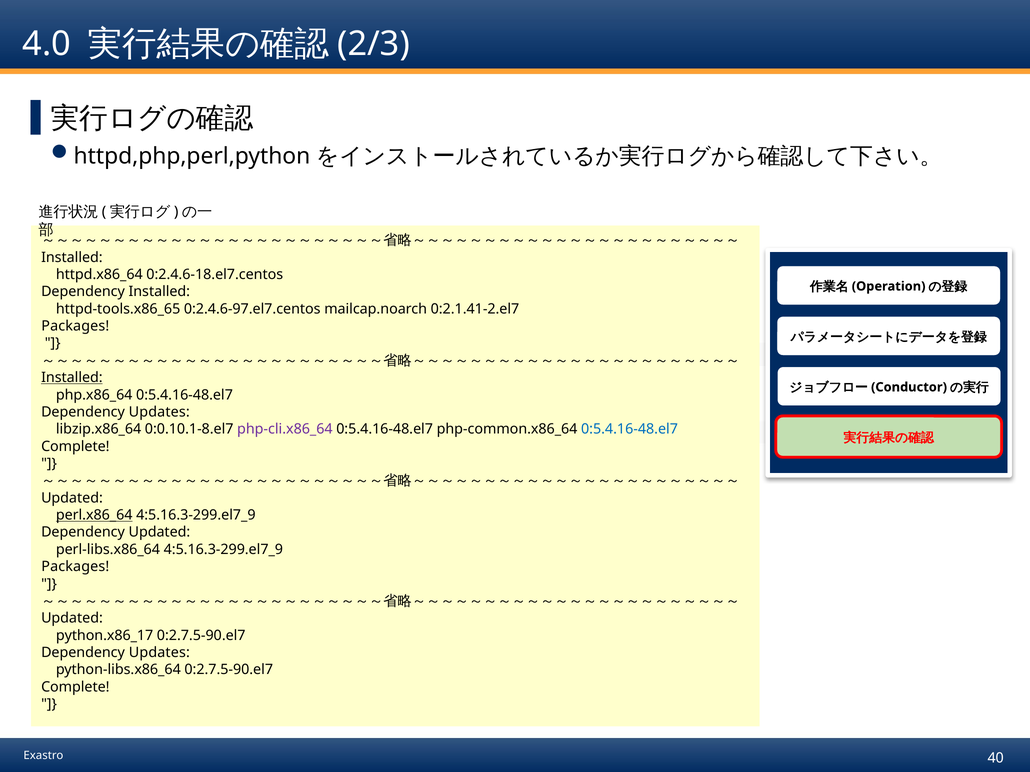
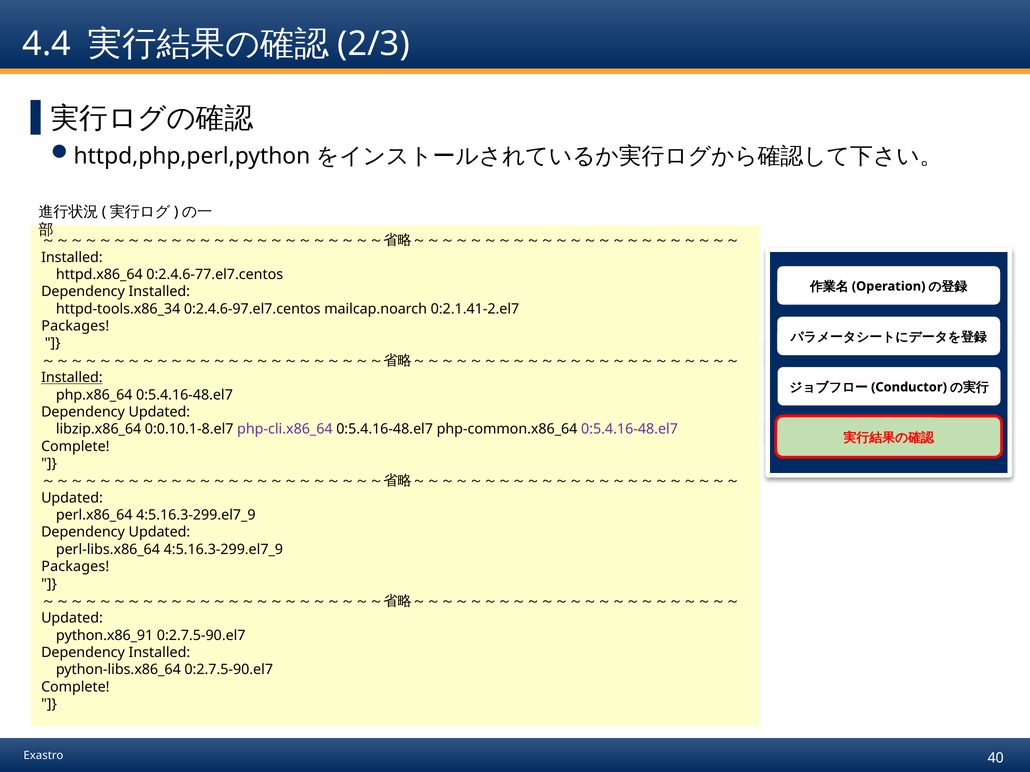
4.0: 4.0 -> 4.4
0:2.4.6-18.el7.centos: 0:2.4.6-18.el7.centos -> 0:2.4.6-77.el7.centos
httpd-tools.x86_65: httpd-tools.x86_65 -> httpd-tools.x86_34
Updates at (159, 412): Updates -> Updated
0:5.4.16-48.el7 at (629, 429) colour: blue -> purple
perl.x86_64 underline: present -> none
python.x86_17: python.x86_17 -> python.x86_91
Updates at (159, 653): Updates -> Installed
